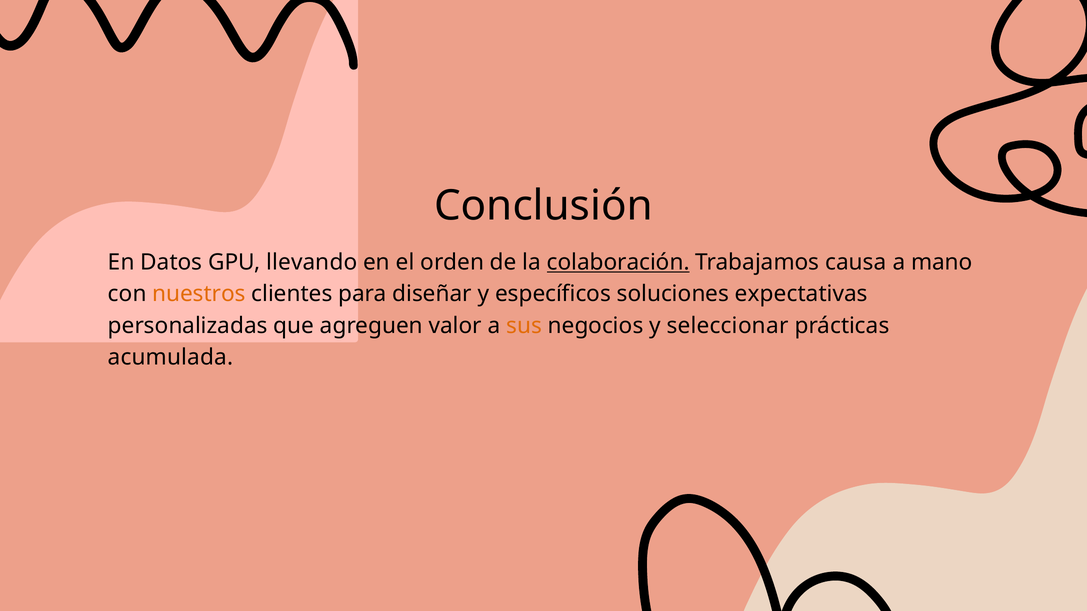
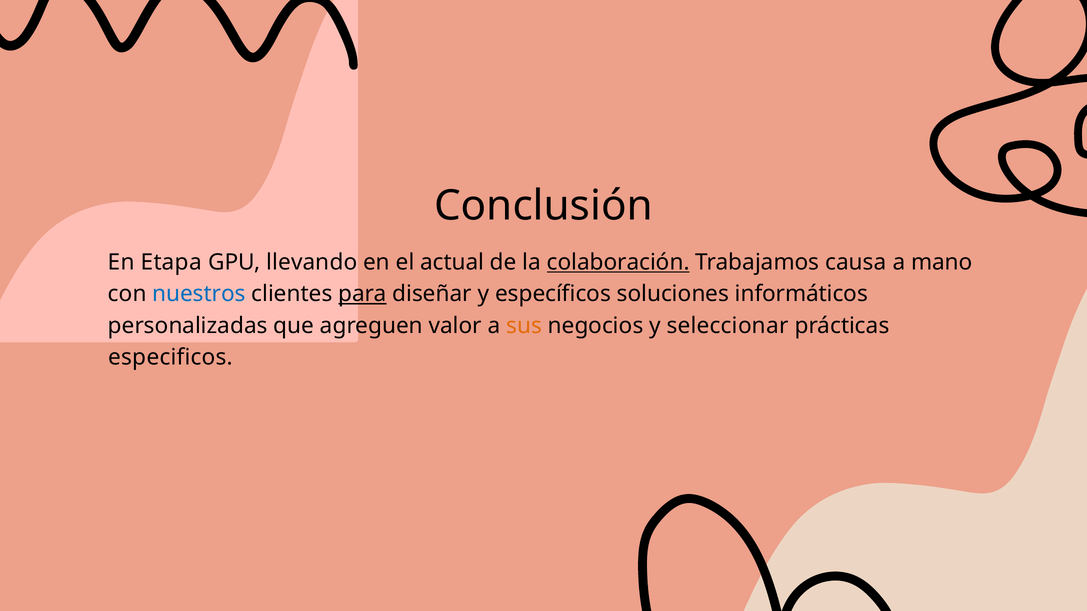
Datos: Datos -> Etapa
orden: orden -> actual
nuestros colour: orange -> blue
para underline: none -> present
expectativas: expectativas -> informáticos
acumulada: acumulada -> especificos
